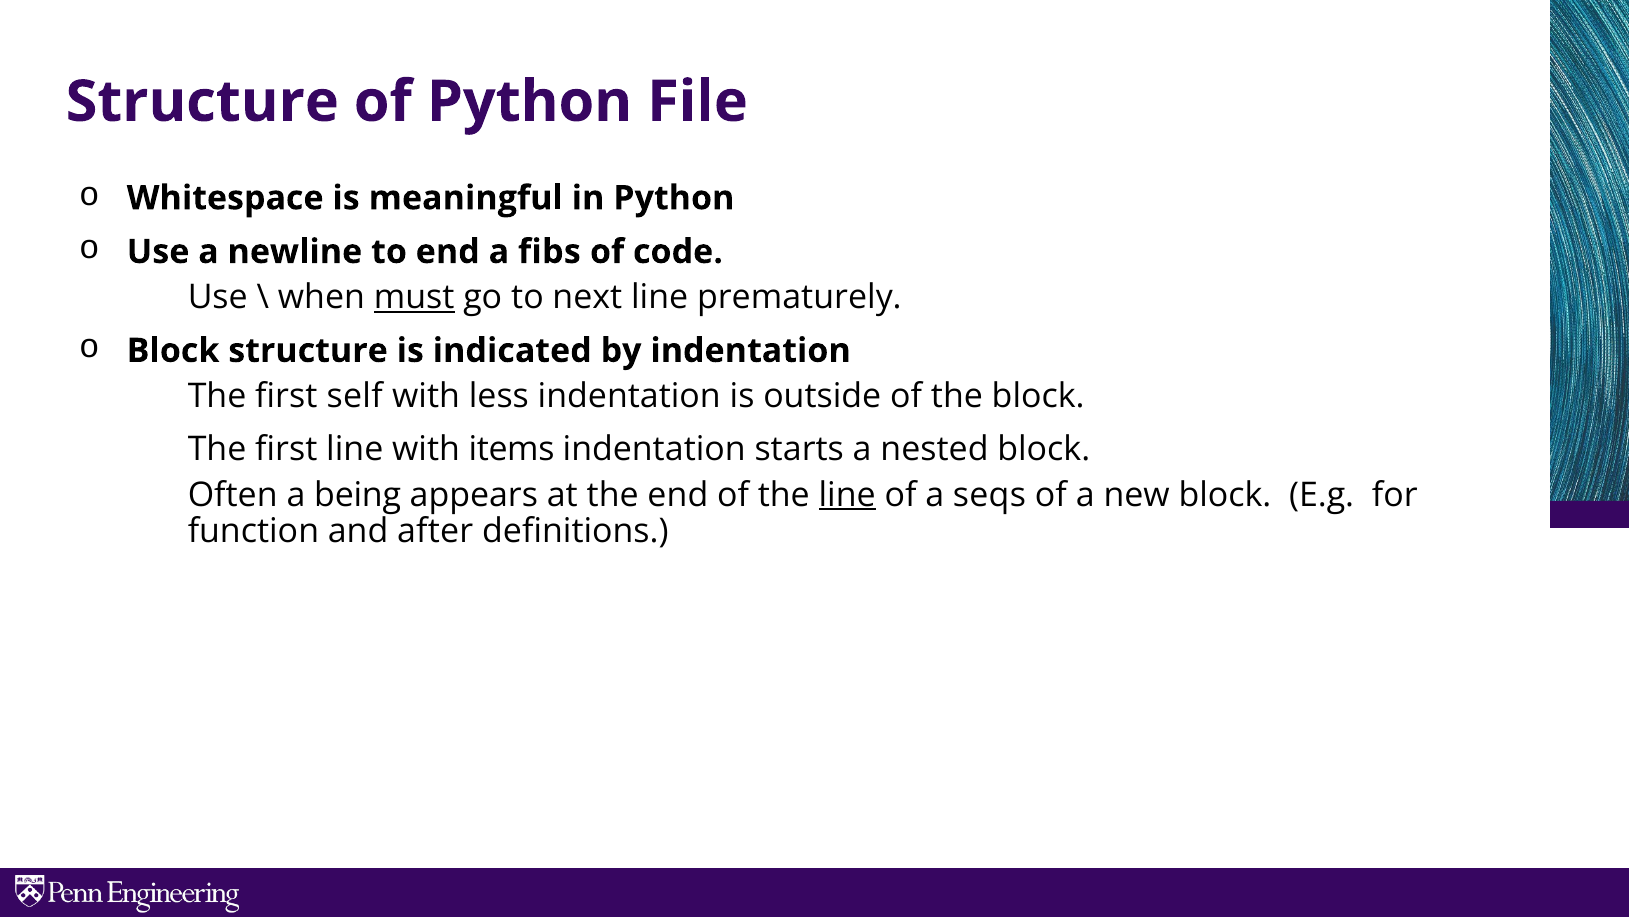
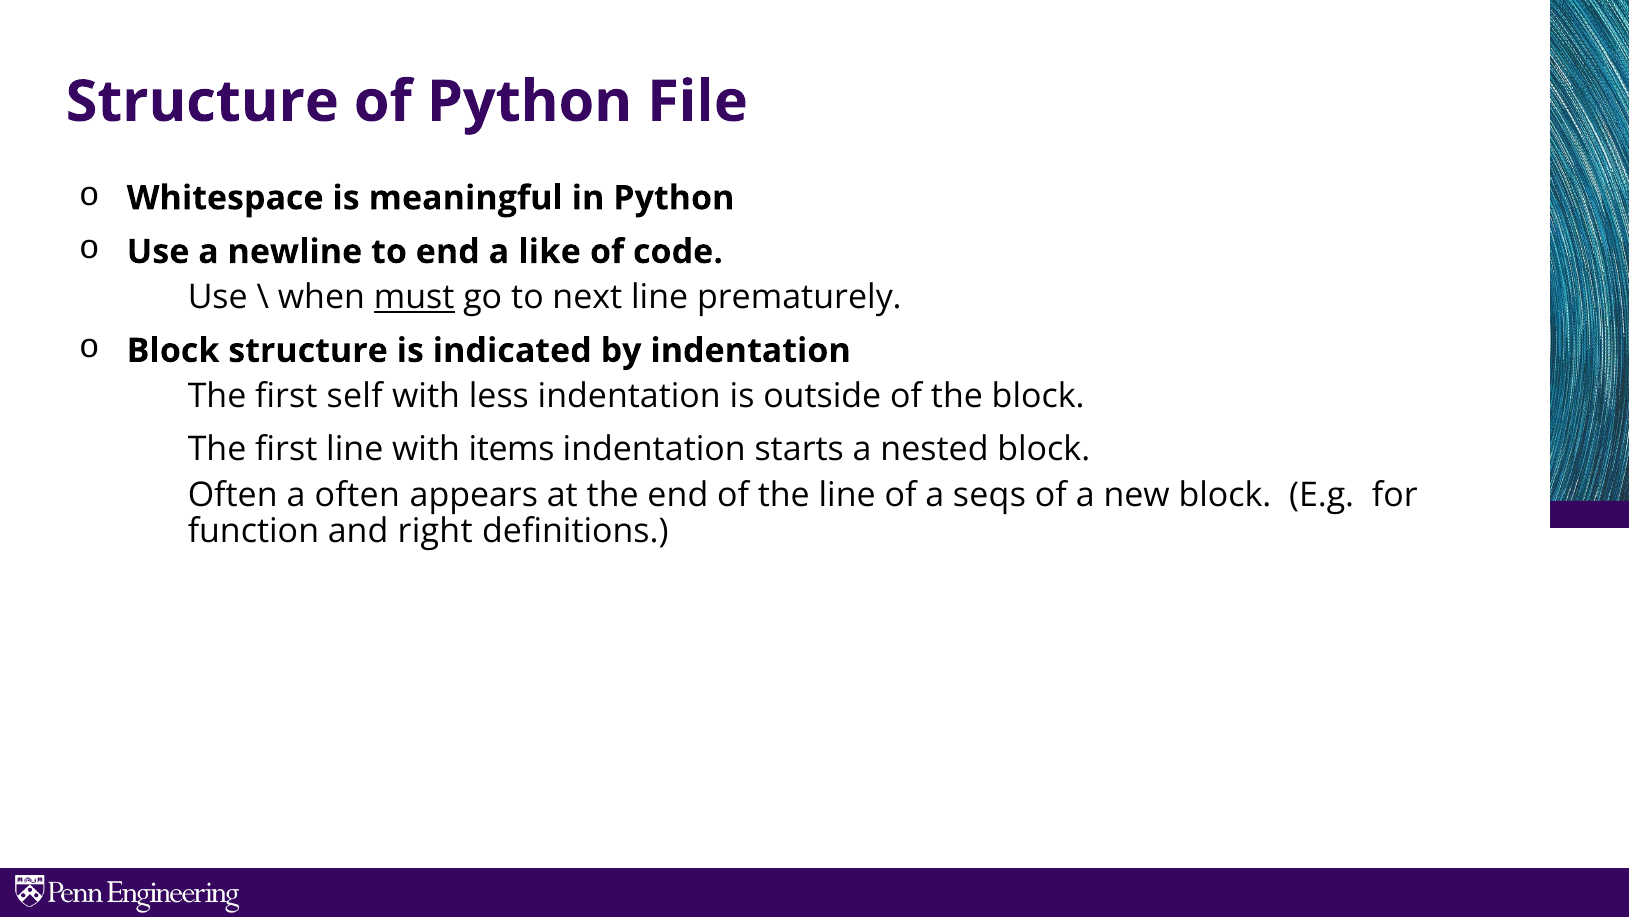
fibs: fibs -> like
being: being -> often
line at (847, 494) underline: present -> none
after: after -> right
